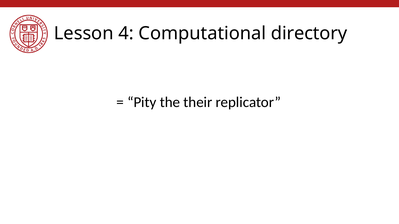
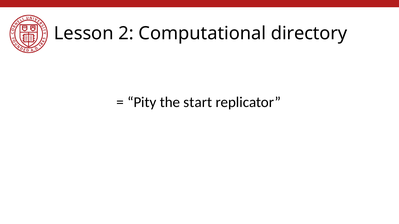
4: 4 -> 2
their: their -> start
